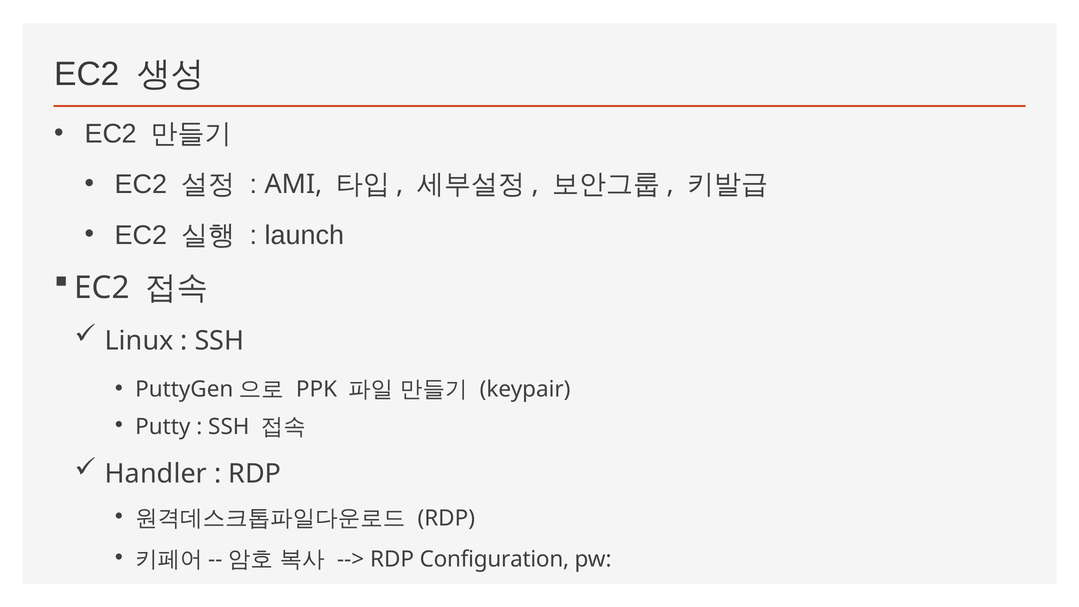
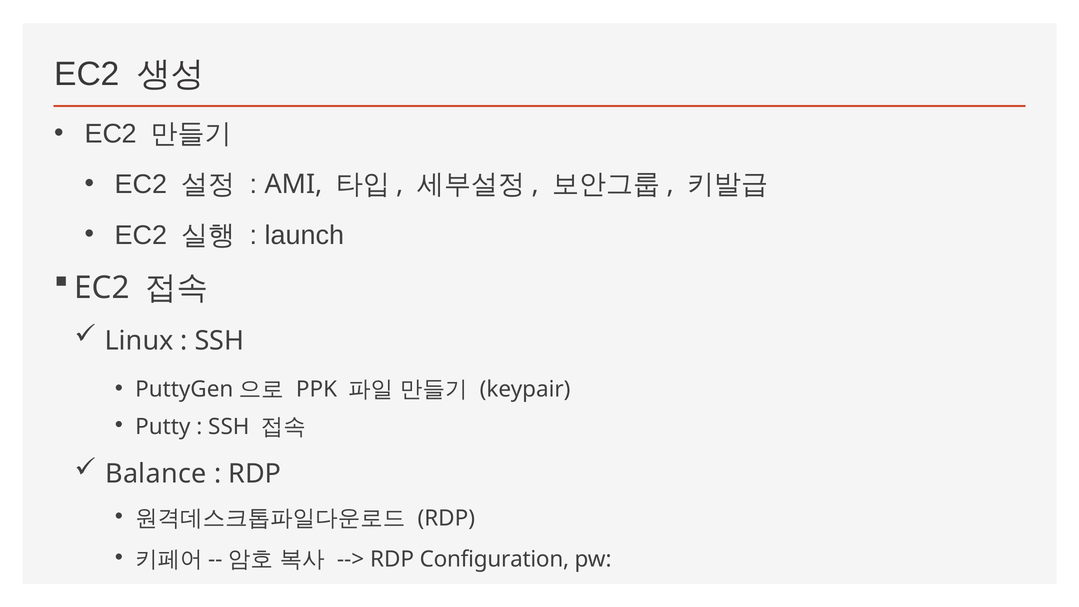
Handler: Handler -> Balance
